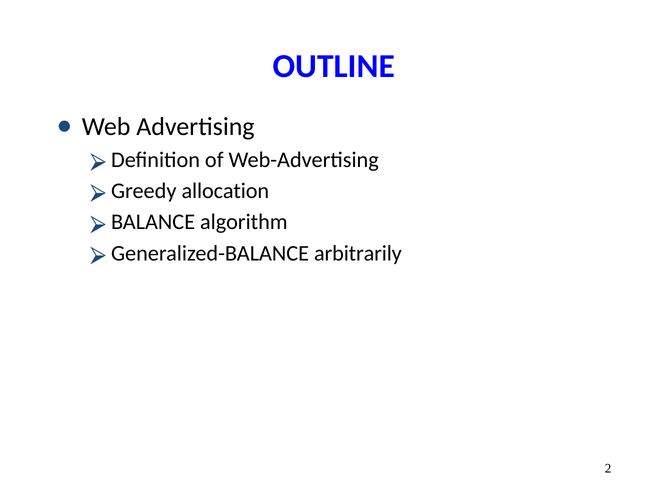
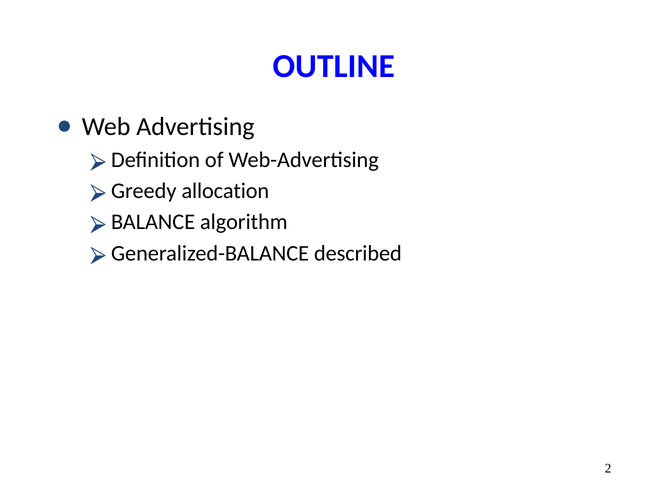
arbitrarily: arbitrarily -> described
